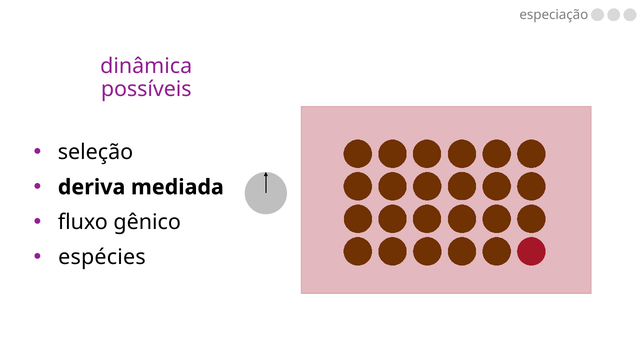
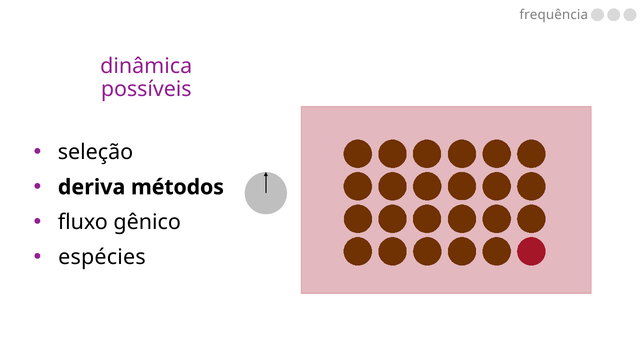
especiação: especiação -> frequência
mediada: mediada -> métodos
